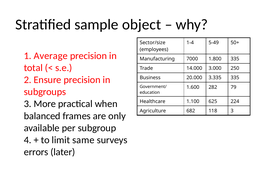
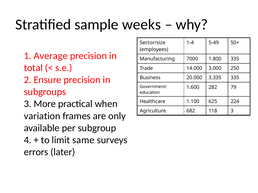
object: object -> weeks
balanced: balanced -> variation
